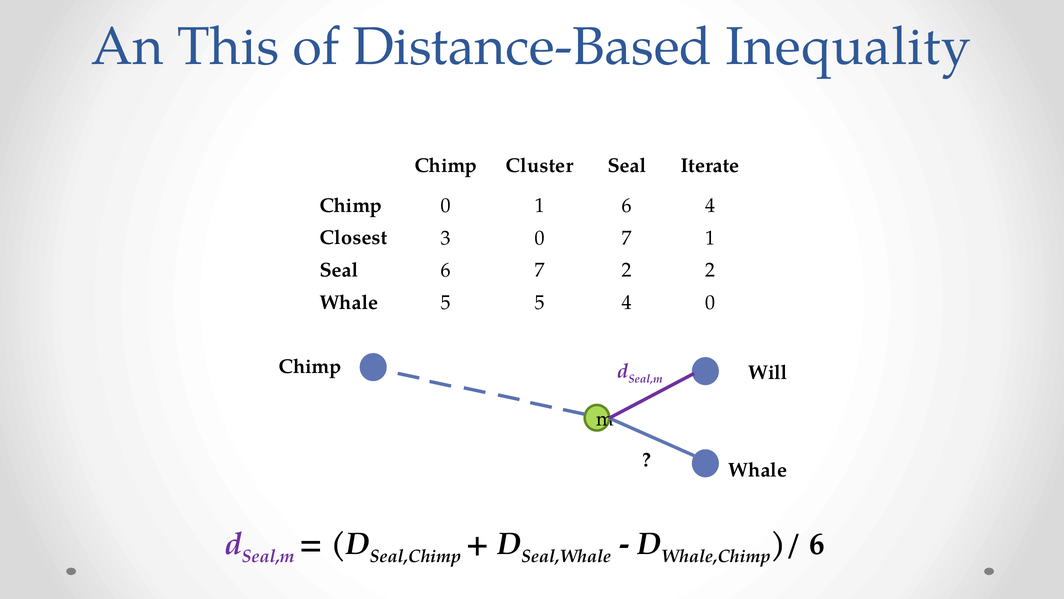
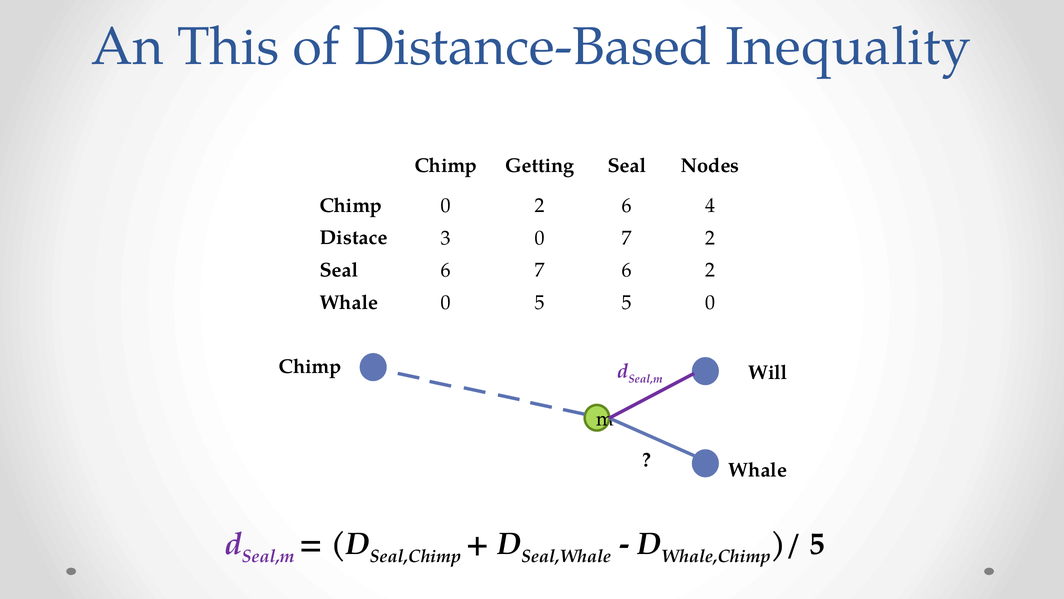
Cluster: Cluster -> Getting
Iterate: Iterate -> Nodes
0 1: 1 -> 2
Closest: Closest -> Distace
7 1: 1 -> 2
7 2: 2 -> 6
Whale 5: 5 -> 0
5 4: 4 -> 5
6 at (817, 544): 6 -> 5
